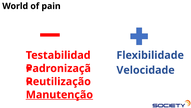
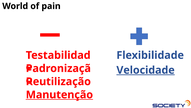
Velocidade underline: none -> present
